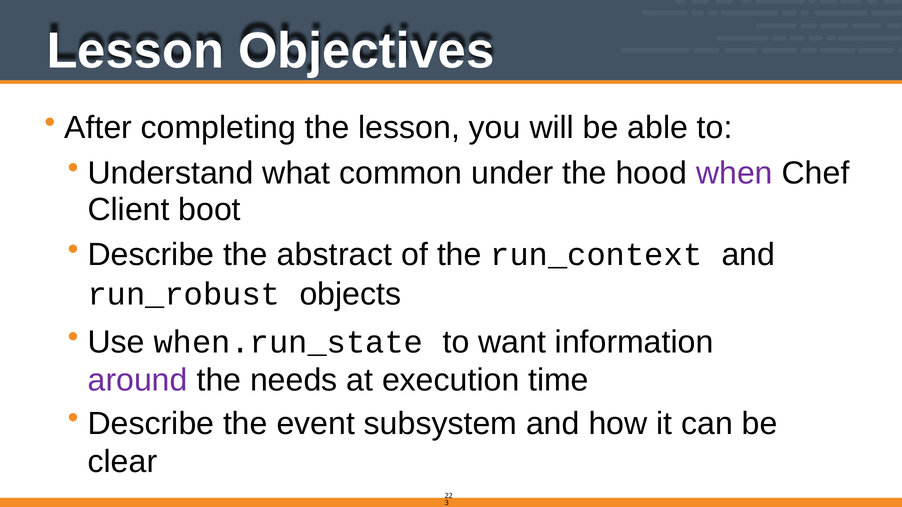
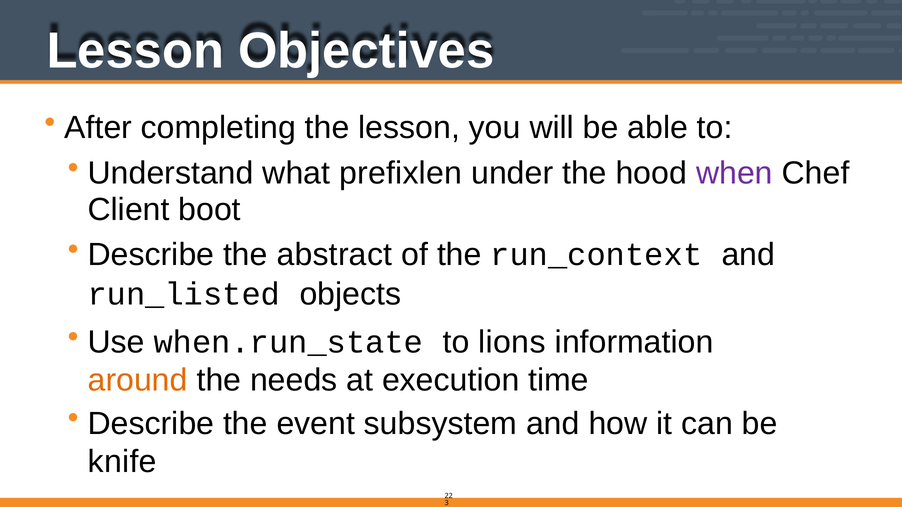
common: common -> prefixlen
run_robust: run_robust -> run_listed
want: want -> lions
around colour: purple -> orange
clear: clear -> knife
